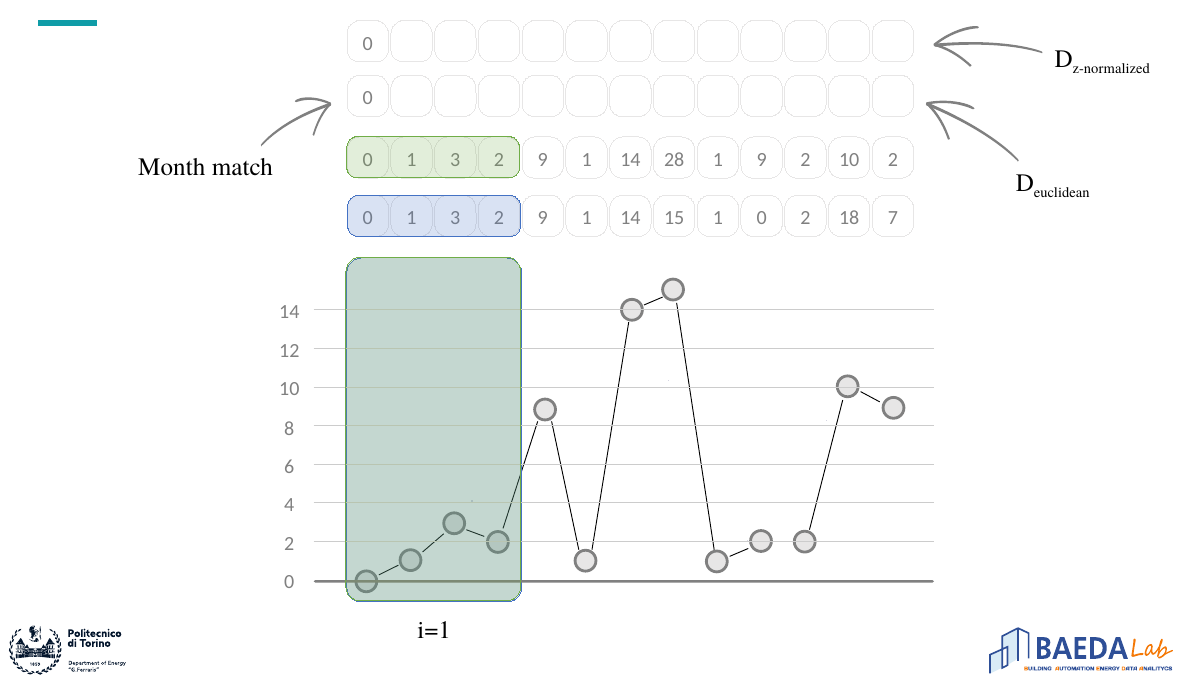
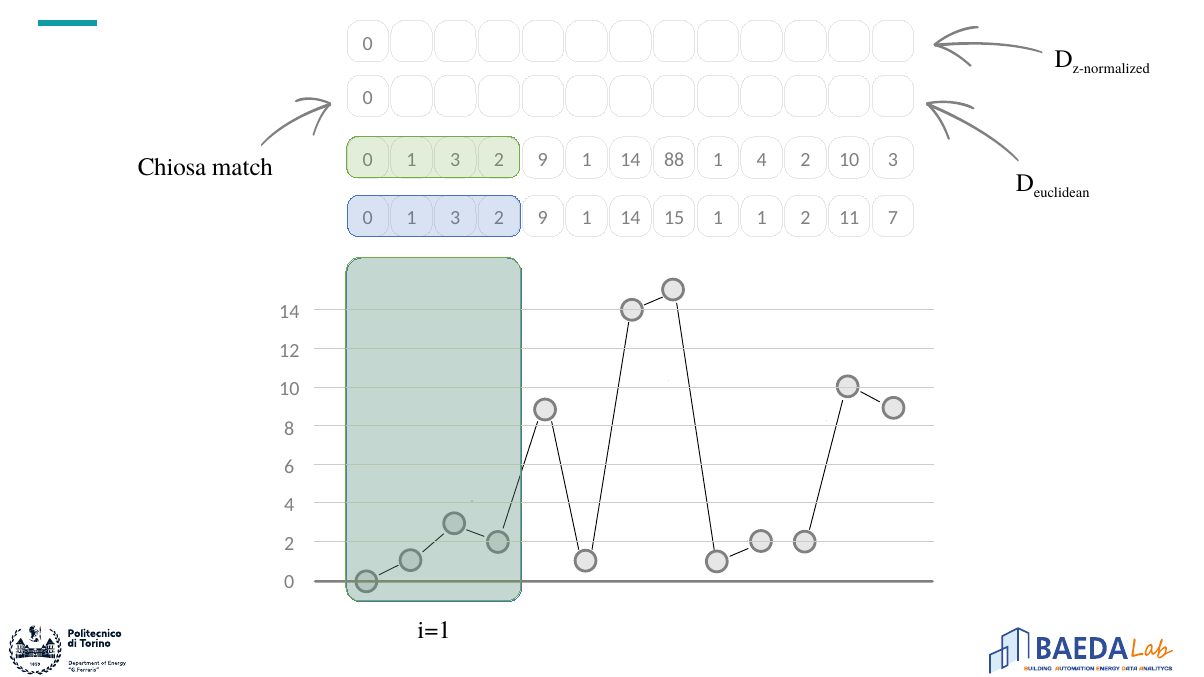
28: 28 -> 88
1 9: 9 -> 4
10 2: 2 -> 3
Month: Month -> Chiosa
1 0: 0 -> 1
18: 18 -> 11
